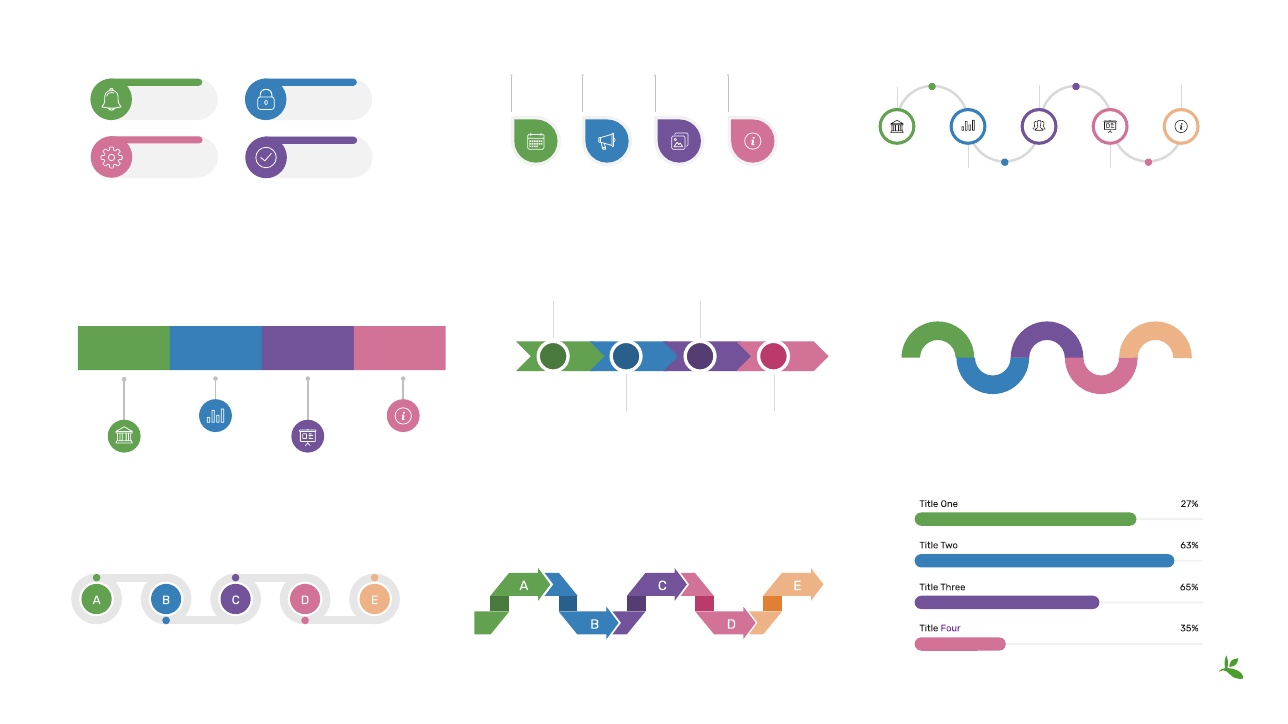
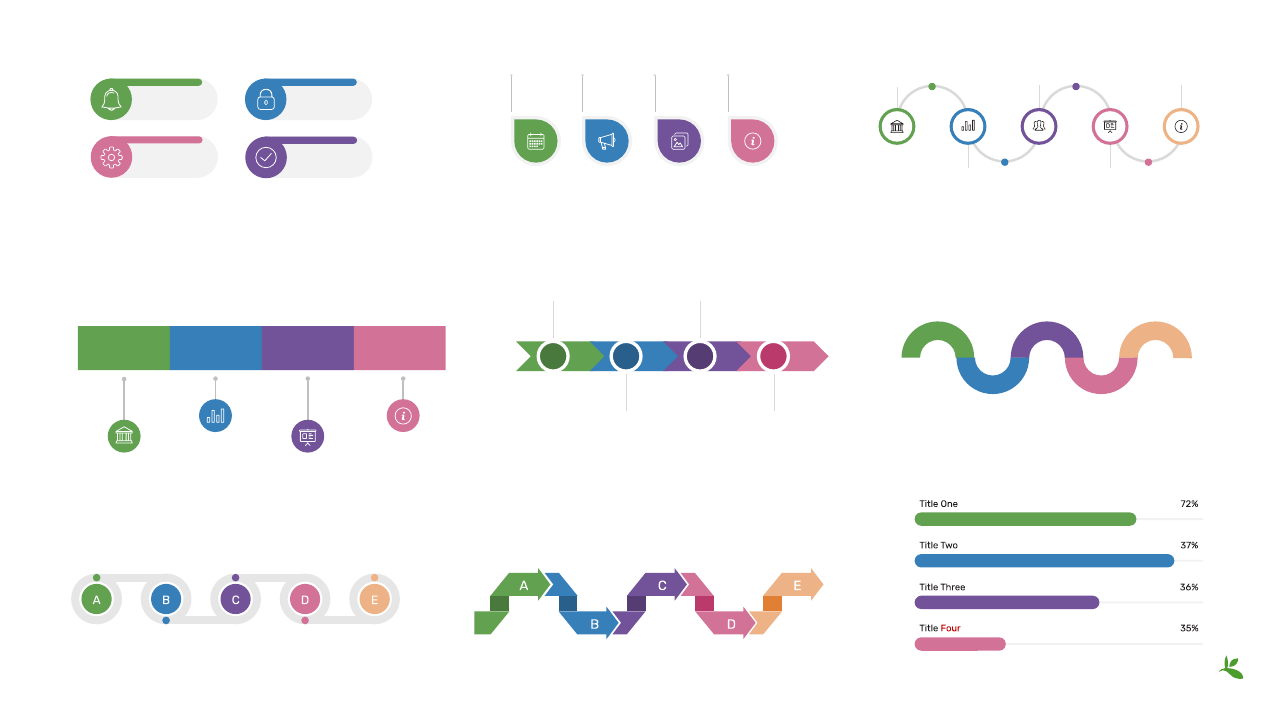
27%: 27% -> 72%
63%: 63% -> 37%
65%: 65% -> 36%
Four colour: purple -> red
